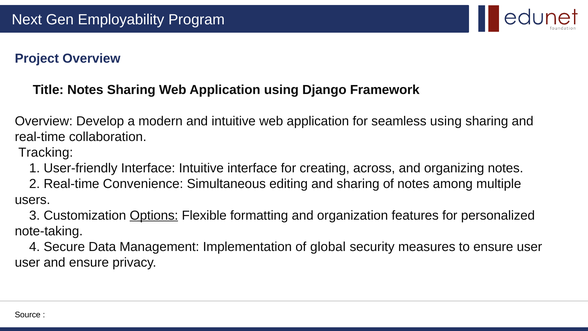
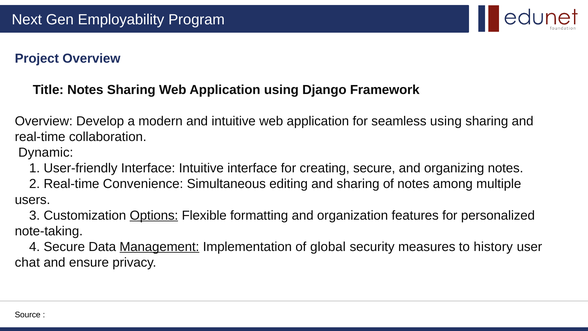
Tracking: Tracking -> Dynamic
creating across: across -> secure
Management underline: none -> present
to ensure: ensure -> history
user at (27, 262): user -> chat
